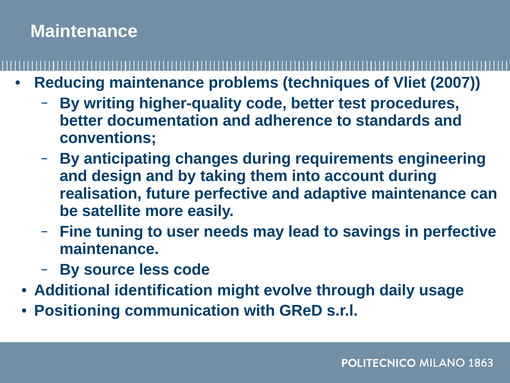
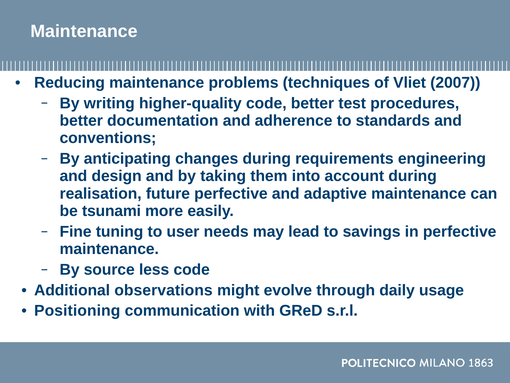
satellite: satellite -> tsunami
identification: identification -> observations
